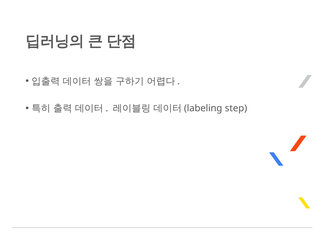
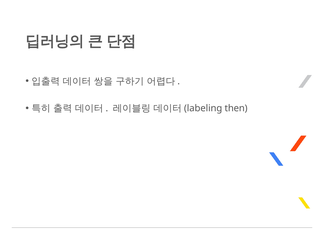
step: step -> then
